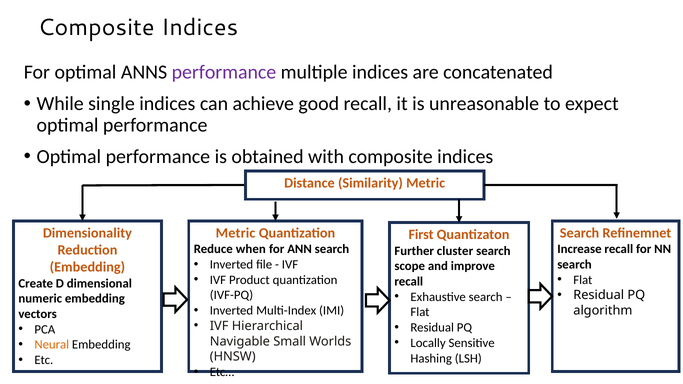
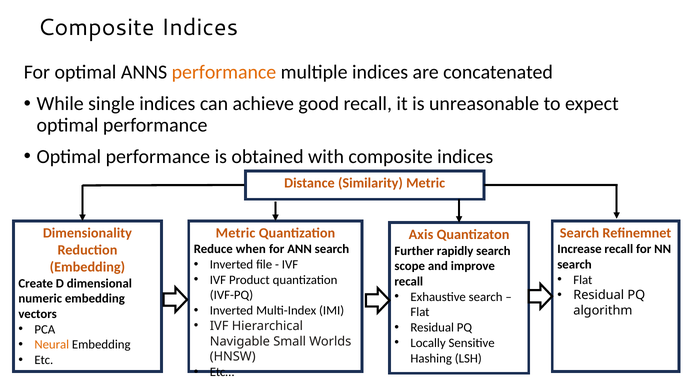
performance at (224, 72) colour: purple -> orange
First: First -> Axis
cluster: cluster -> rapidly
